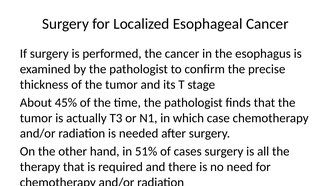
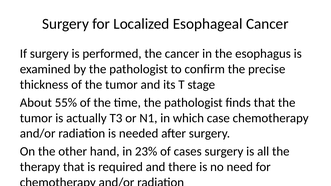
45%: 45% -> 55%
51%: 51% -> 23%
